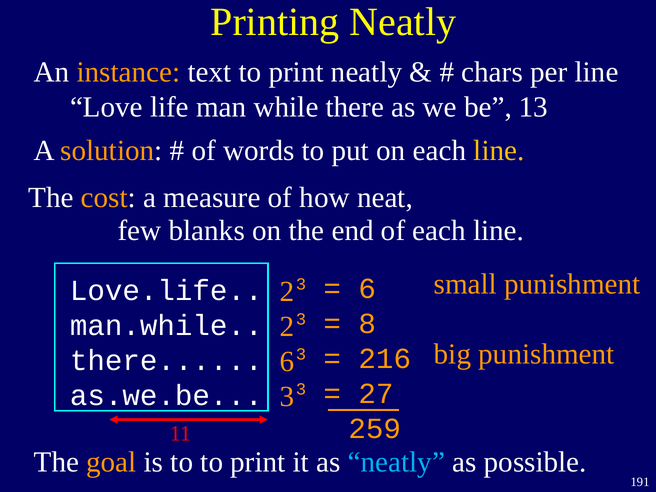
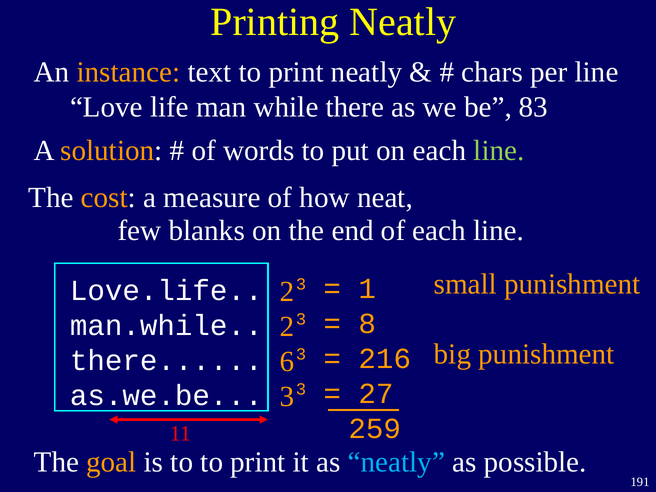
13: 13 -> 83
line at (499, 150) colour: yellow -> light green
6 at (367, 289): 6 -> 1
